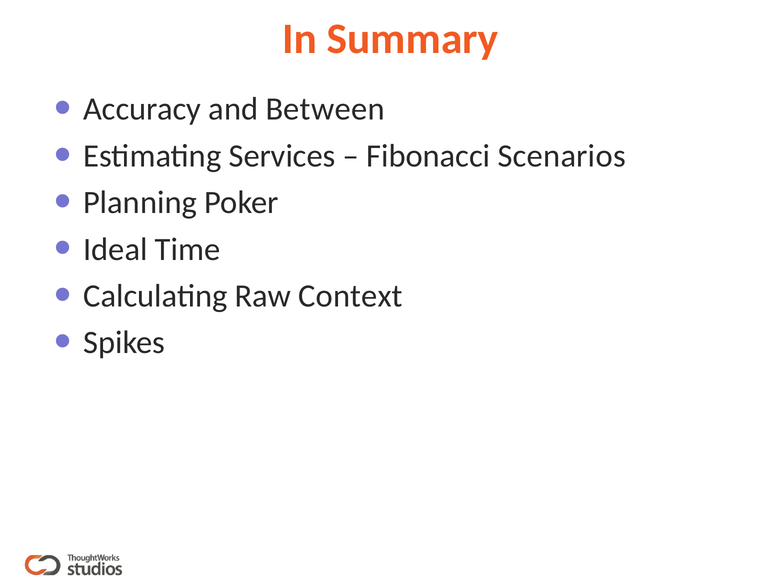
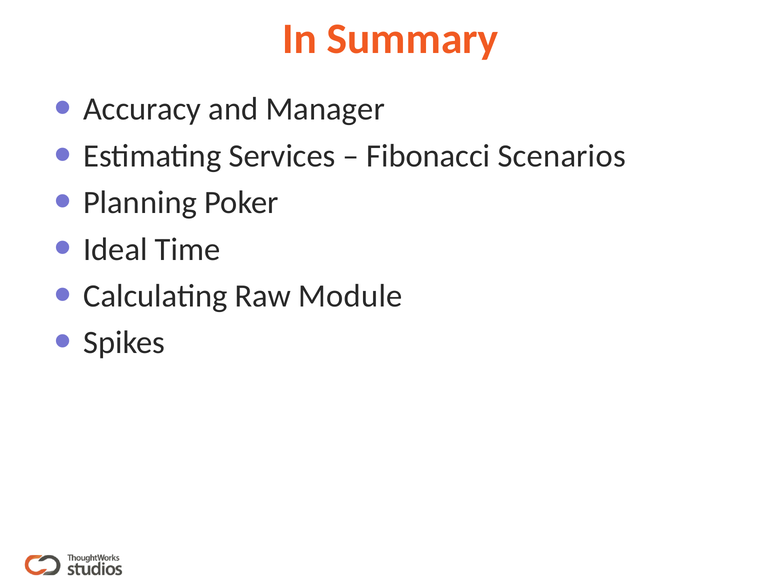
Between: Between -> Manager
Context: Context -> Module
